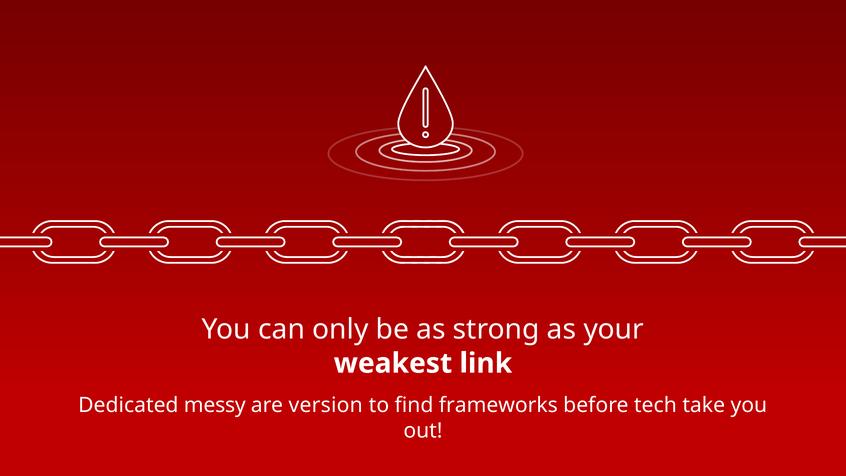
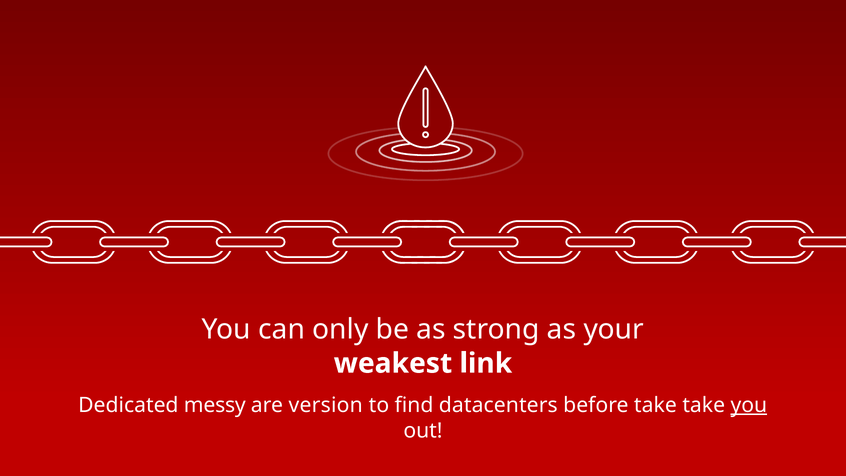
frameworks: frameworks -> datacenters
before tech: tech -> take
you at (749, 405) underline: none -> present
